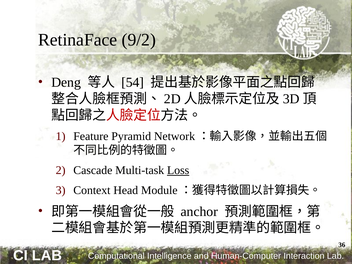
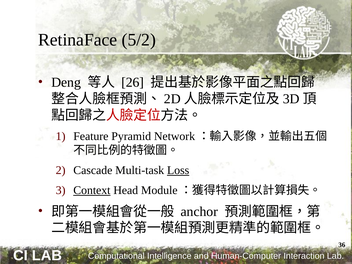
9/2: 9/2 -> 5/2
54: 54 -> 26
Context underline: none -> present
